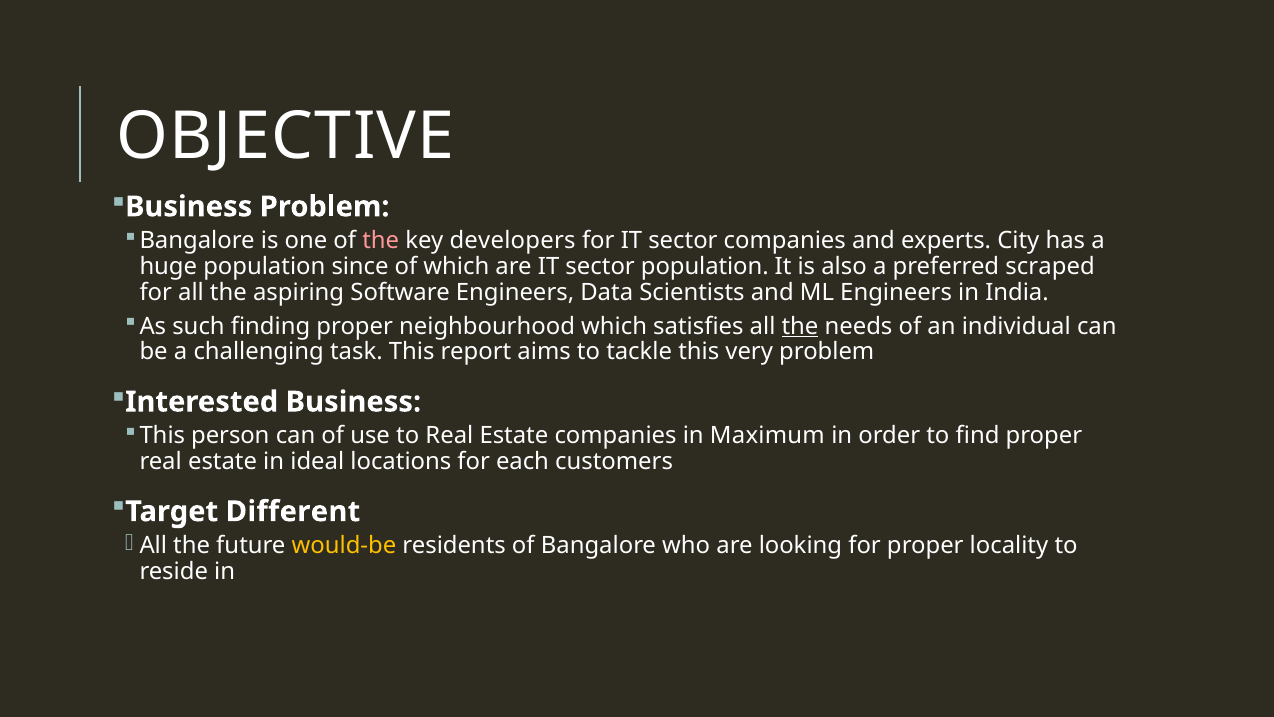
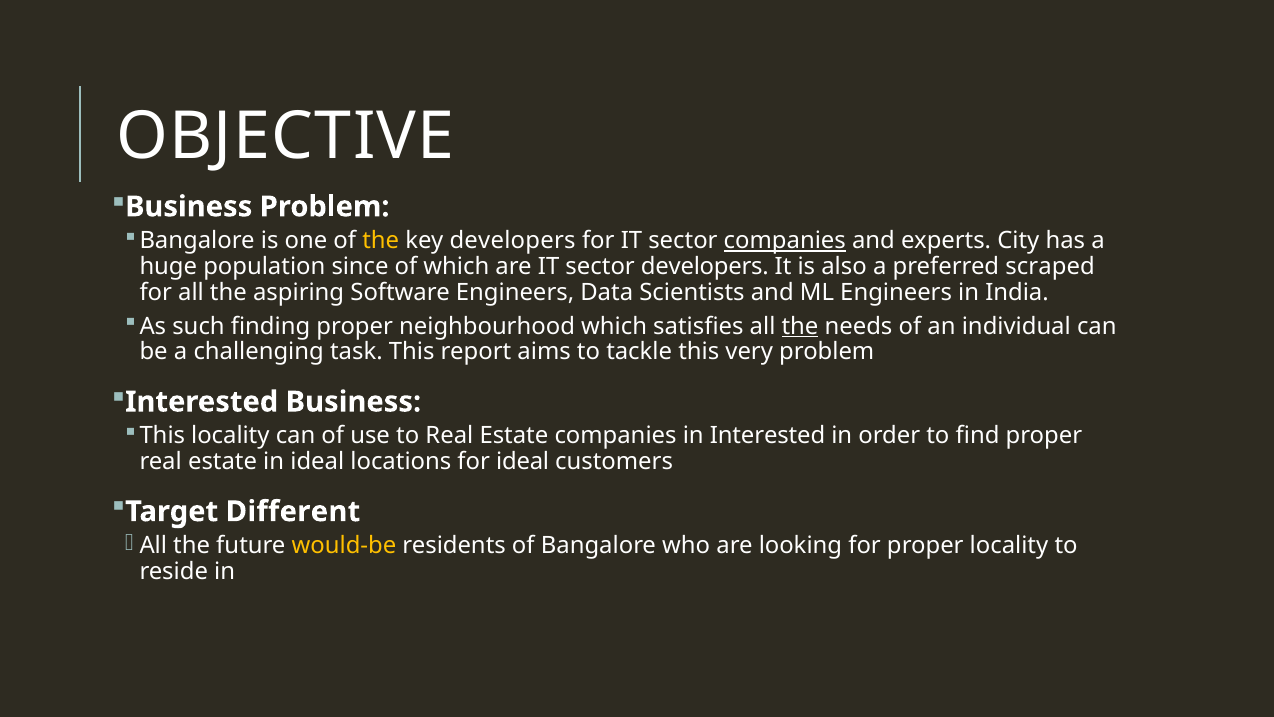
the at (381, 241) colour: pink -> yellow
companies at (785, 241) underline: none -> present
sector population: population -> developers
This person: person -> locality
in Maximum: Maximum -> Interested
for each: each -> ideal
